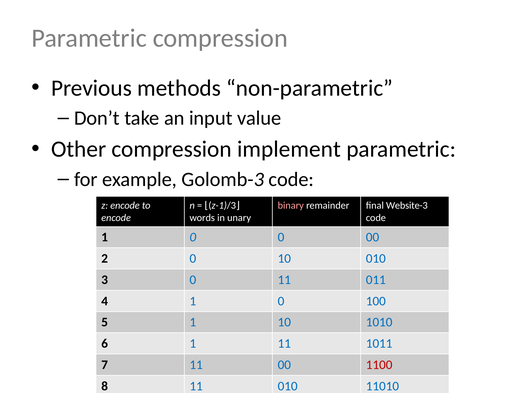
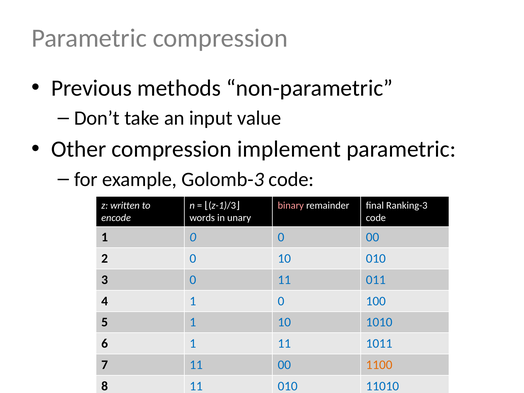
z encode: encode -> written
Website-3: Website-3 -> Ranking-3
1100 colour: red -> orange
